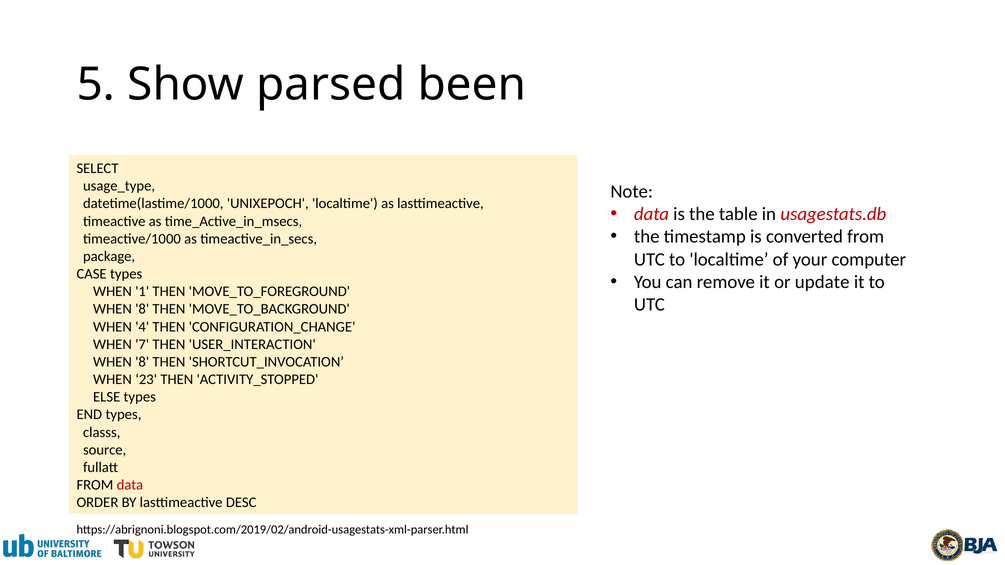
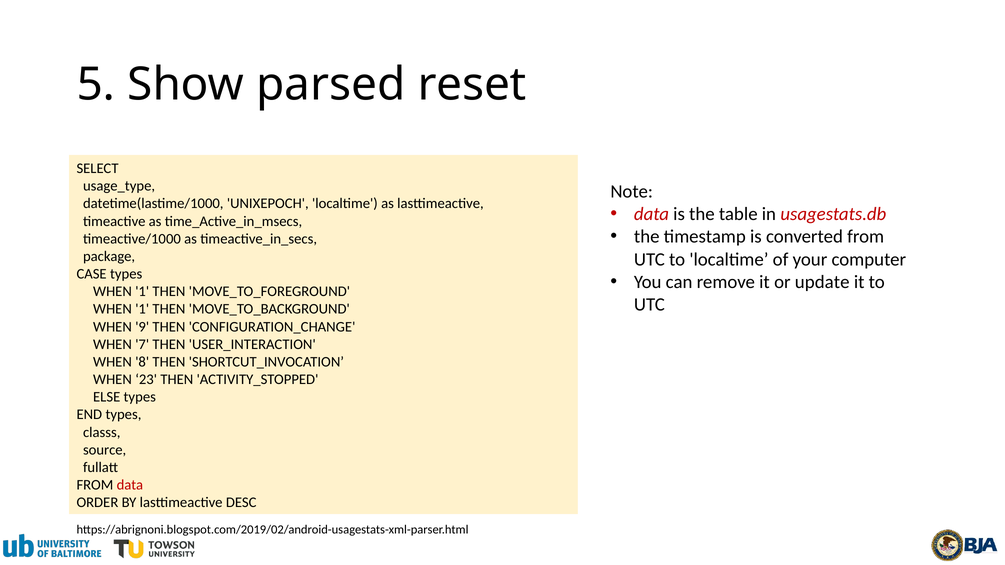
been: been -> reset
8 at (142, 309): 8 -> 1
4: 4 -> 9
